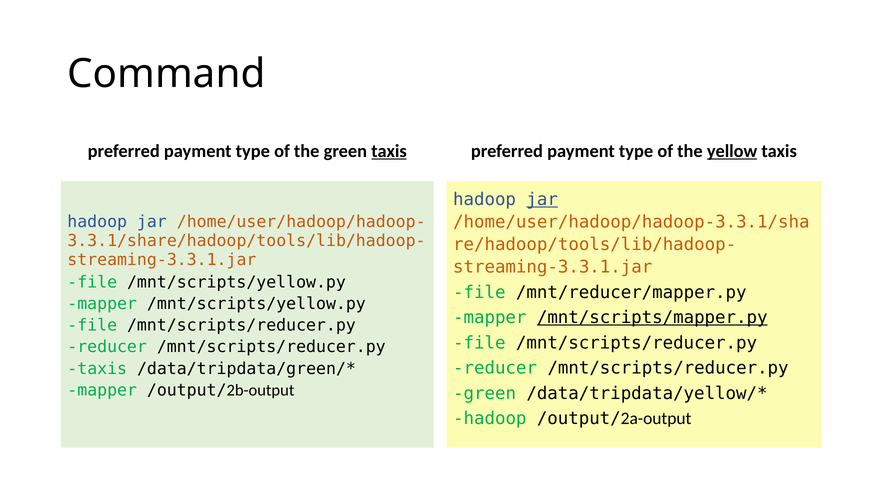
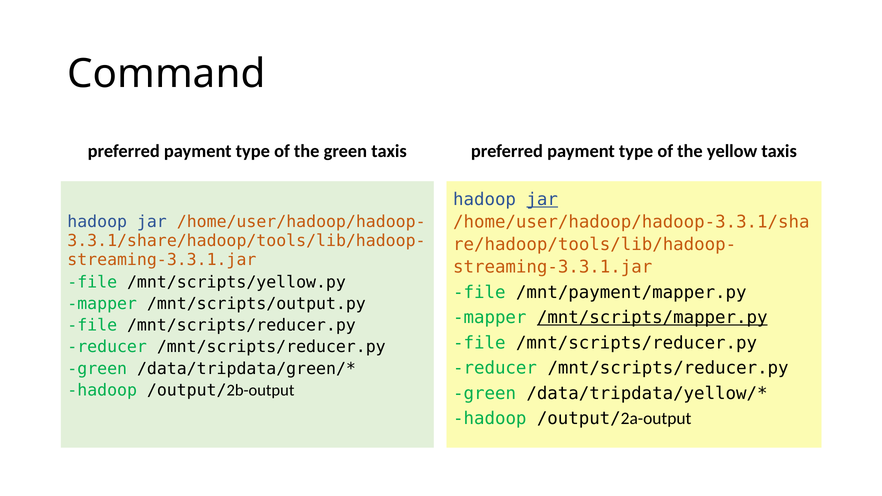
taxis at (389, 151) underline: present -> none
yellow underline: present -> none
/mnt/reducer/mapper.py: /mnt/reducer/mapper.py -> /mnt/payment/mapper.py
mapper /mnt/scripts/yellow.py: /mnt/scripts/yellow.py -> /mnt/scripts/output.py
taxis at (97, 369): taxis -> green
mapper at (102, 390): mapper -> hadoop
